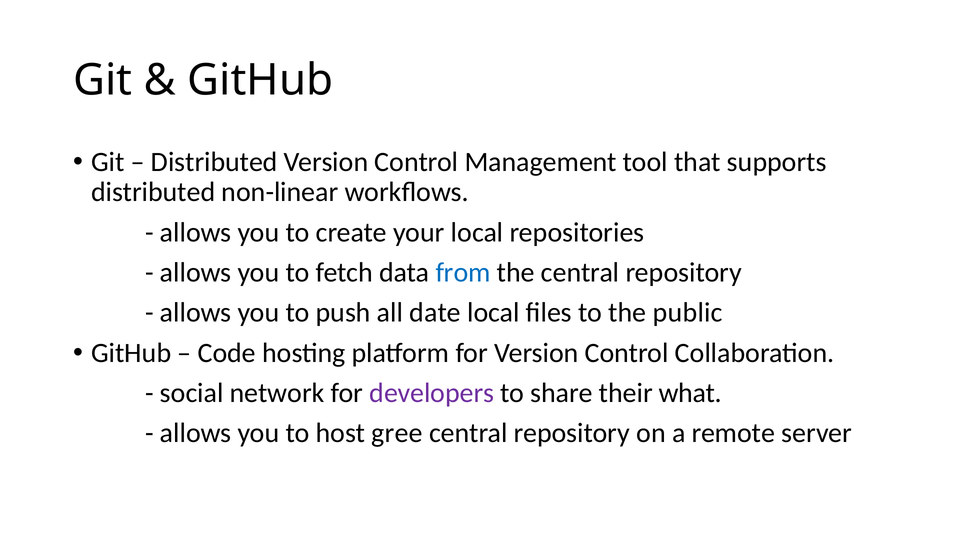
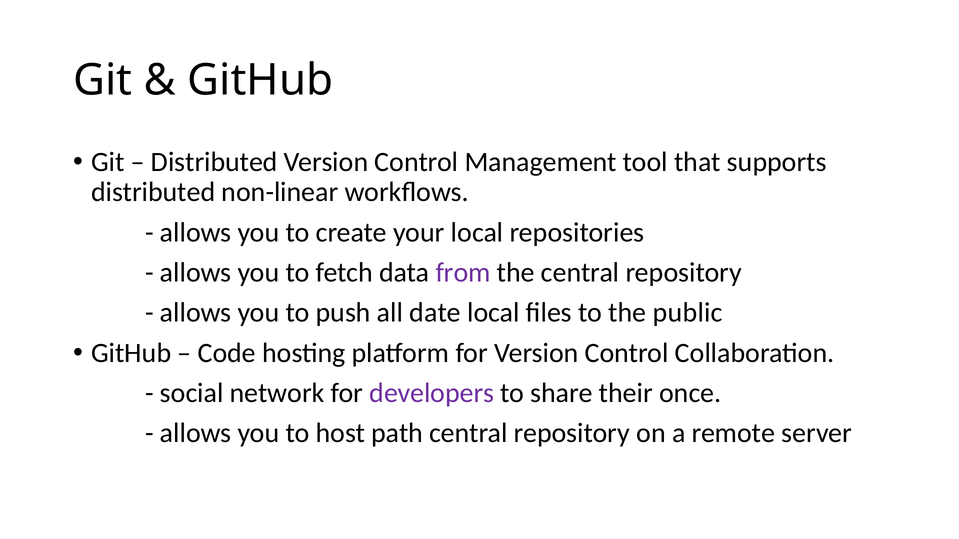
from colour: blue -> purple
what: what -> once
gree: gree -> path
